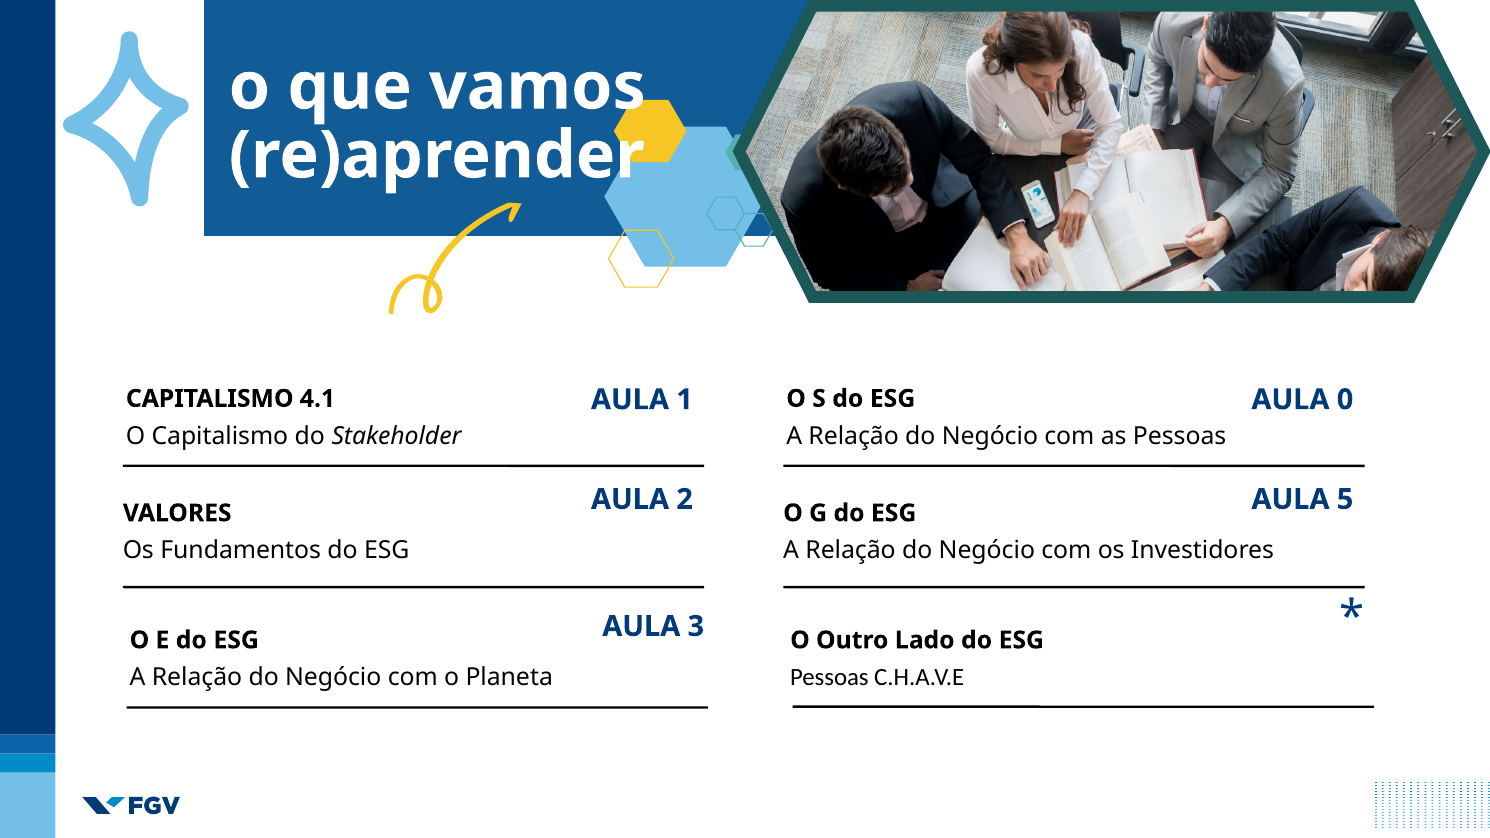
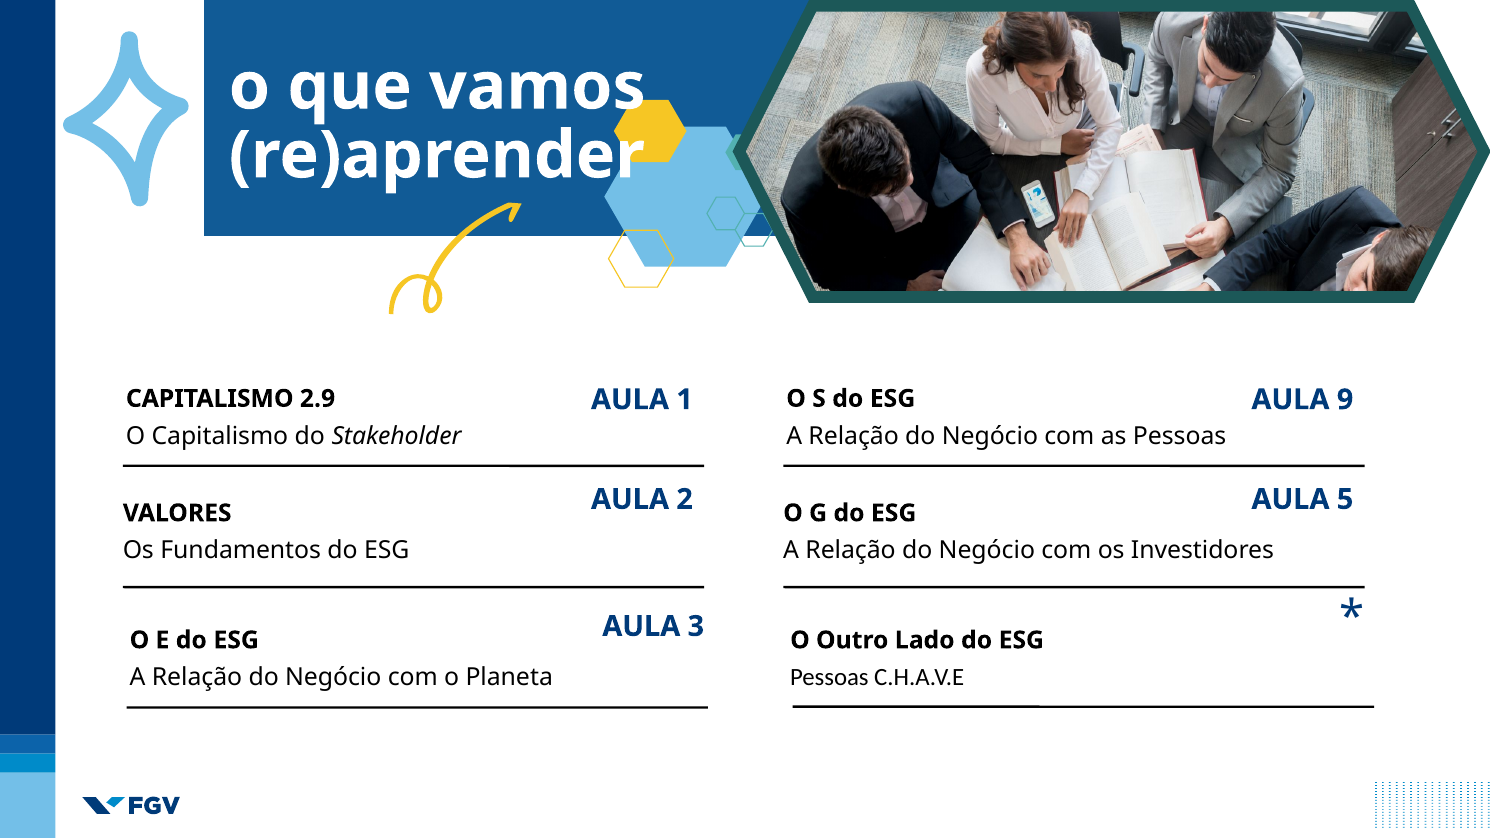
4.1: 4.1 -> 2.9
0: 0 -> 9
